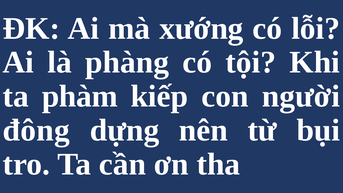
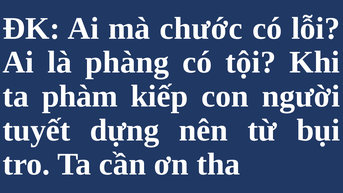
xướng: xướng -> chước
đông: đông -> tuyết
